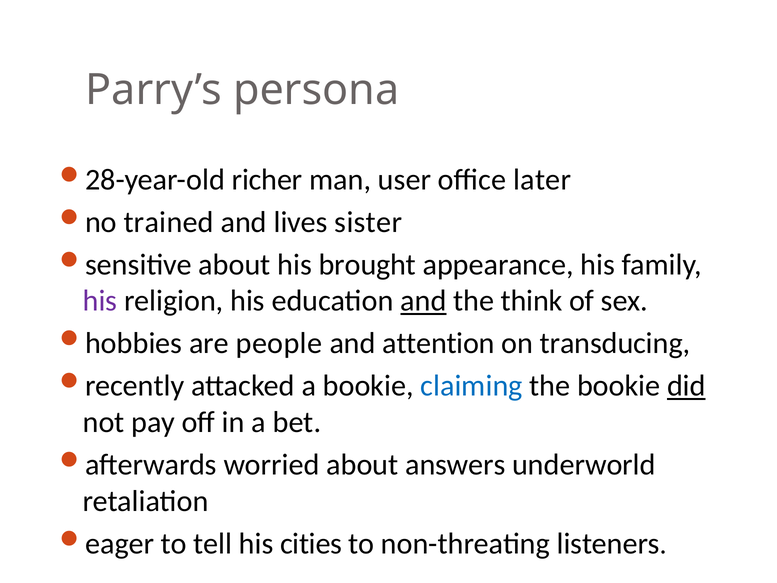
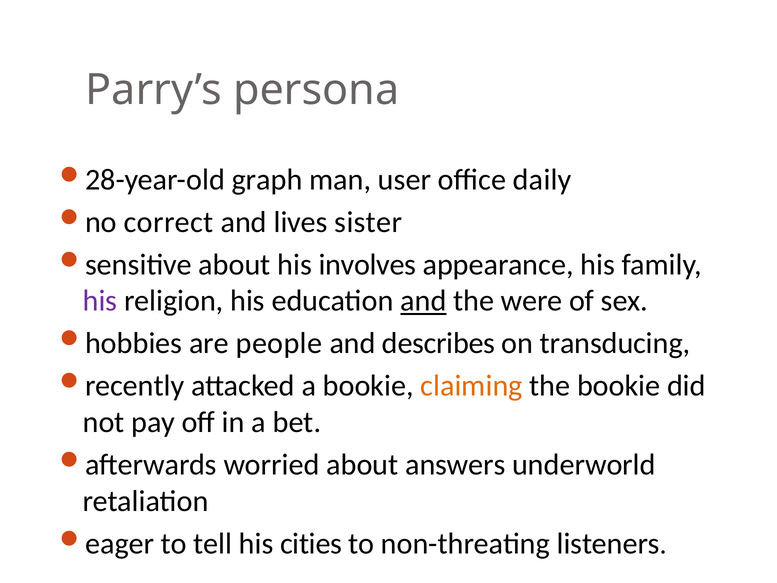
richer: richer -> graph
later: later -> daily
trained: trained -> correct
brought: brought -> involves
think: think -> were
attention: attention -> describes
claiming colour: blue -> orange
did underline: present -> none
